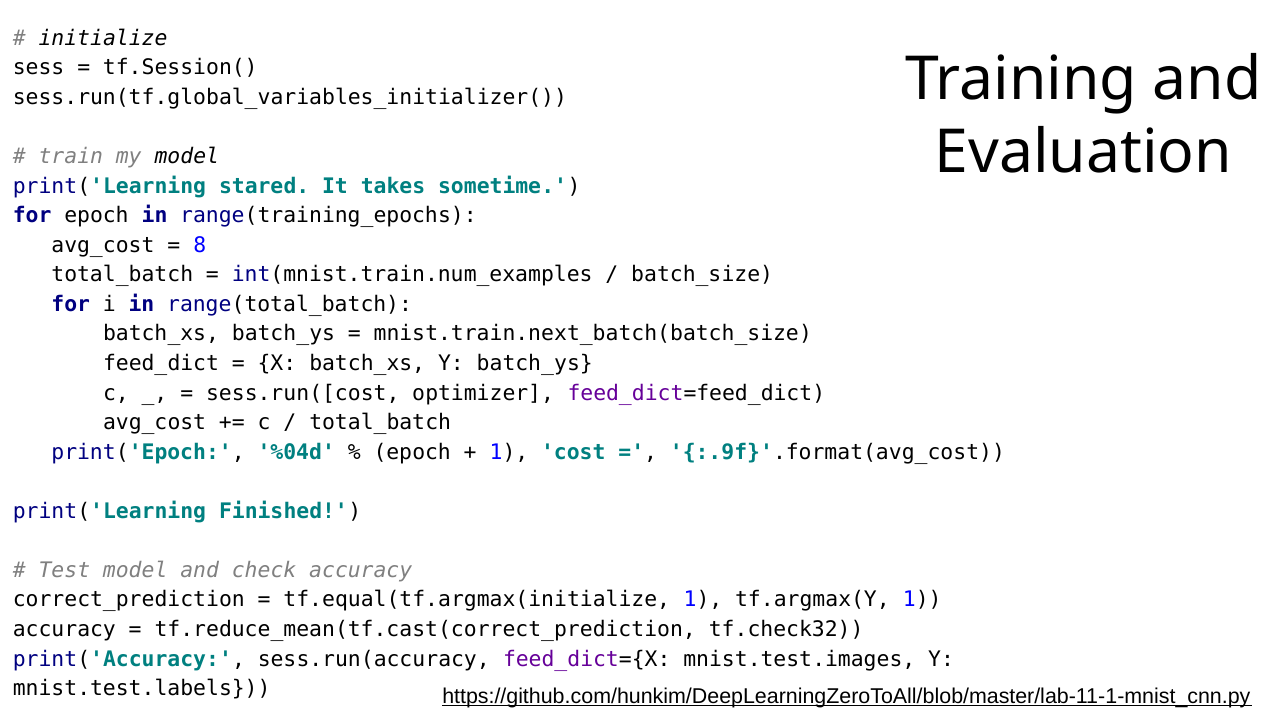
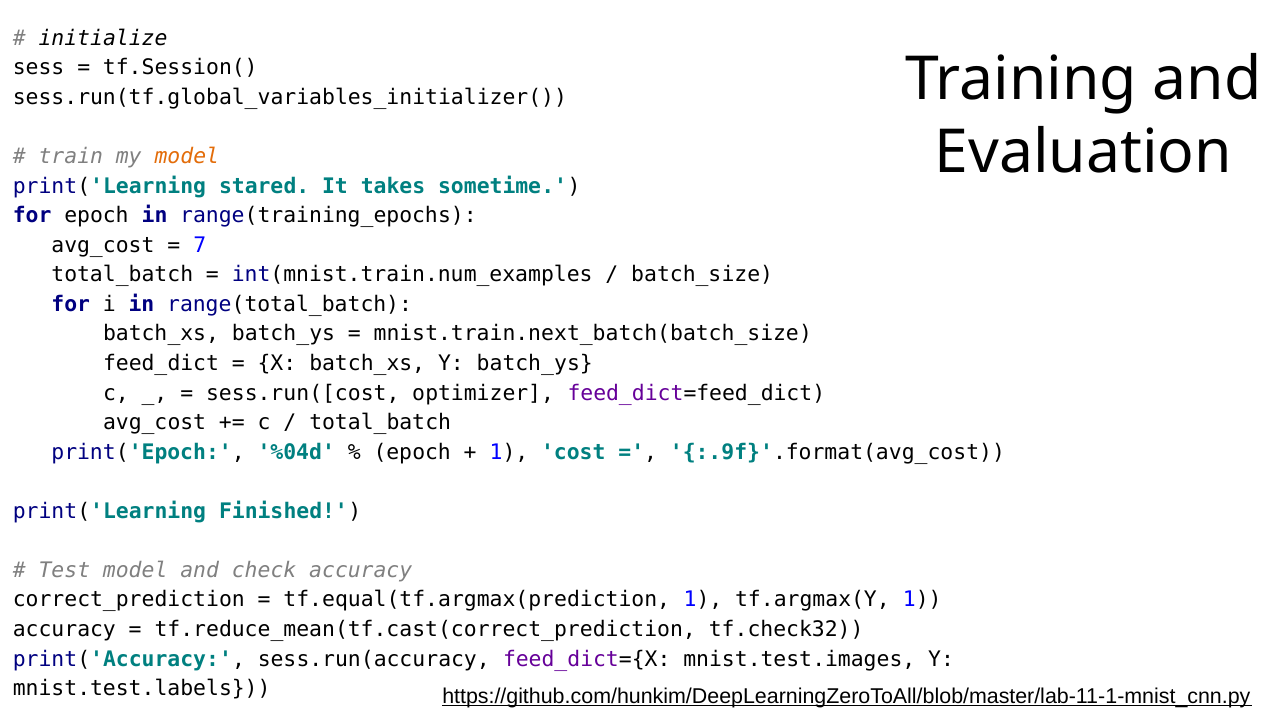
model at (187, 157) colour: black -> orange
8: 8 -> 7
tf.equal(tf.argmax(initialize: tf.equal(tf.argmax(initialize -> tf.equal(tf.argmax(prediction
